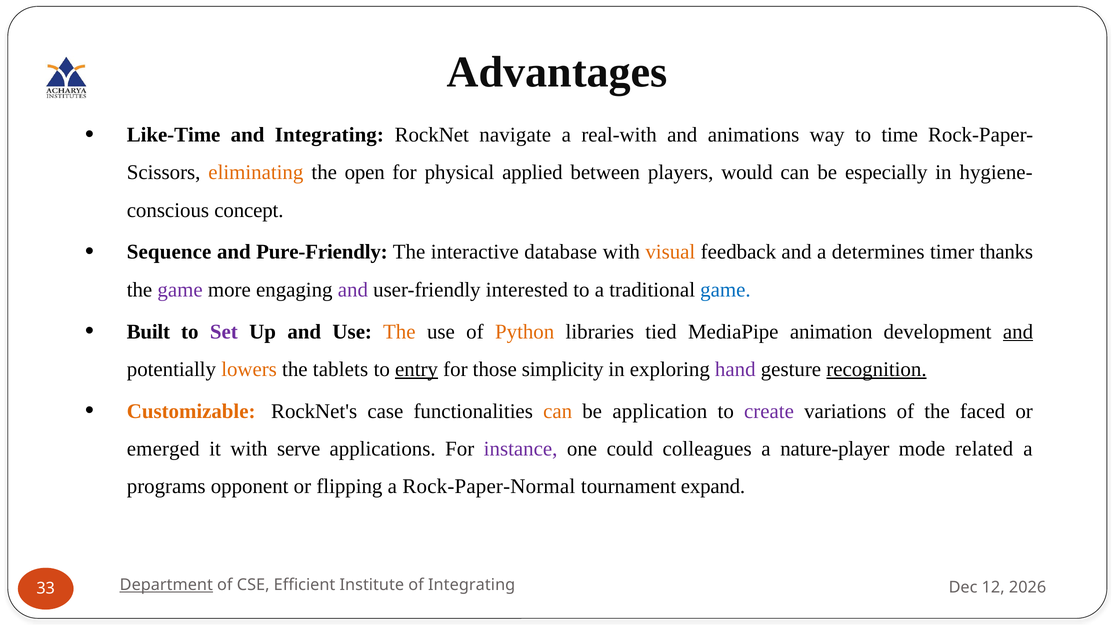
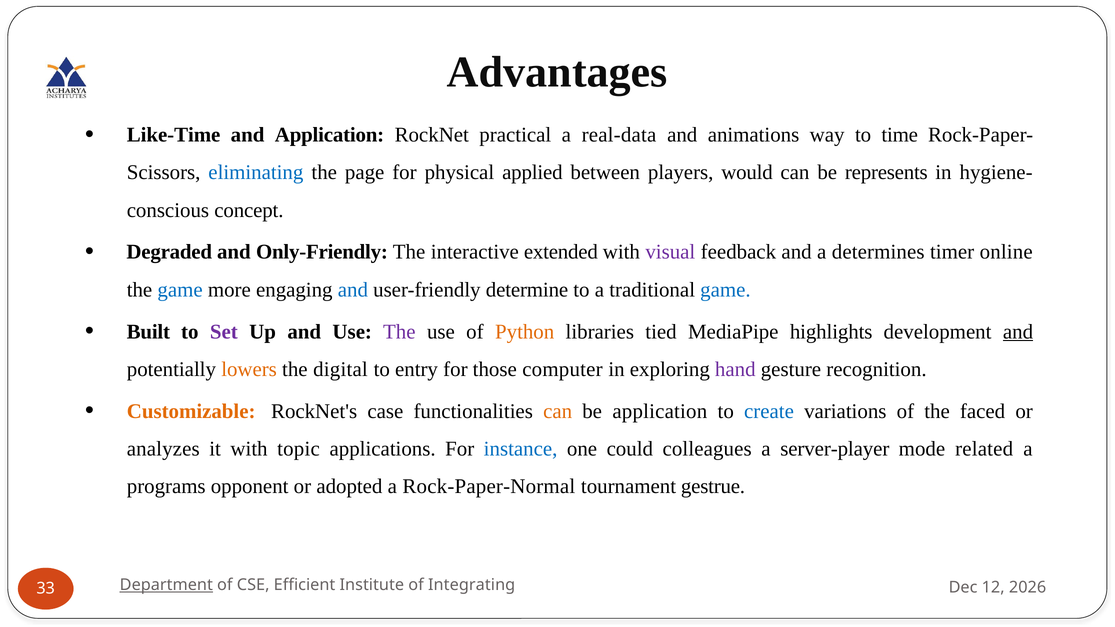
and Integrating: Integrating -> Application
navigate: navigate -> practical
real-with: real-with -> real-data
eliminating colour: orange -> blue
open: open -> page
especially: especially -> represents
Sequence: Sequence -> Degraded
Pure-Friendly: Pure-Friendly -> Only-Friendly
database: database -> extended
visual colour: orange -> purple
thanks: thanks -> online
game at (180, 290) colour: purple -> blue
and at (353, 290) colour: purple -> blue
interested: interested -> determine
The at (399, 332) colour: orange -> purple
animation: animation -> highlights
tablets: tablets -> digital
entry underline: present -> none
simplicity: simplicity -> computer
recognition underline: present -> none
create colour: purple -> blue
emerged: emerged -> analyzes
serve: serve -> topic
instance colour: purple -> blue
nature-player: nature-player -> server-player
flipping: flipping -> adopted
expand: expand -> gestrue
